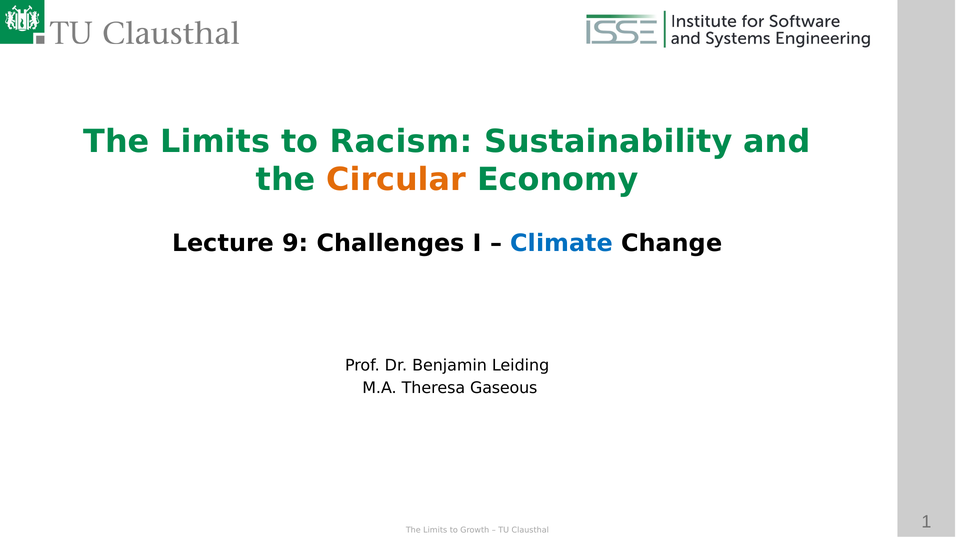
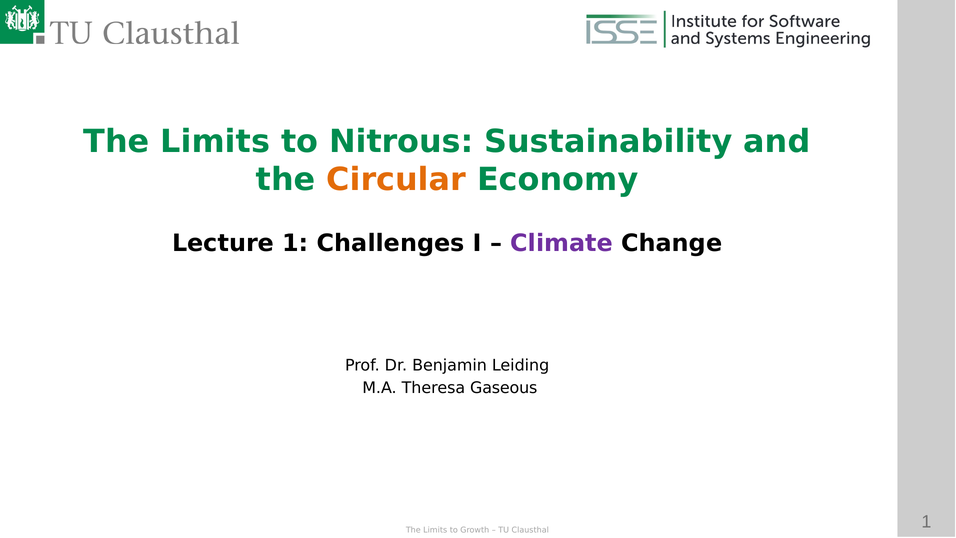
Racism: Racism -> Nitrous
Lecture 9: 9 -> 1
Climate colour: blue -> purple
